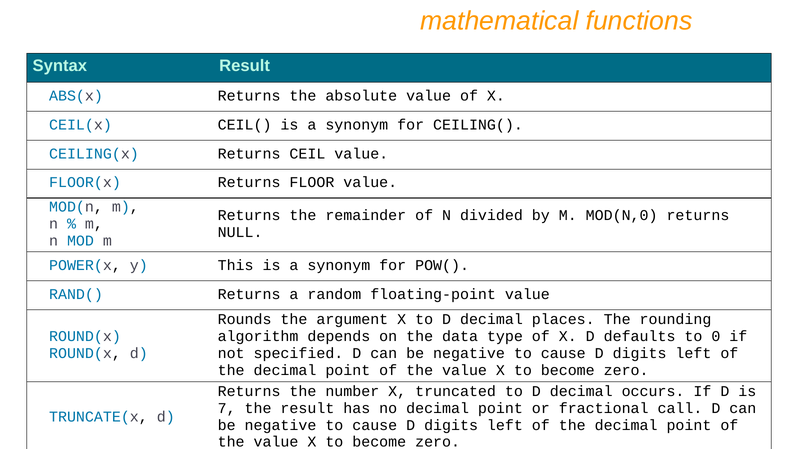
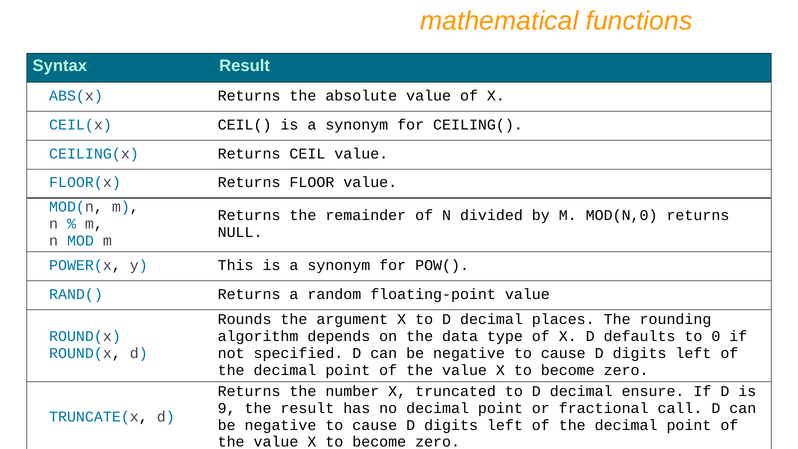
occurs: occurs -> ensure
7: 7 -> 9
